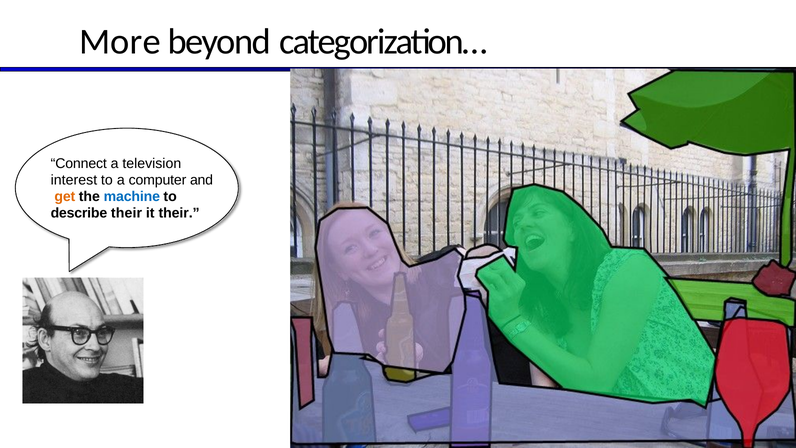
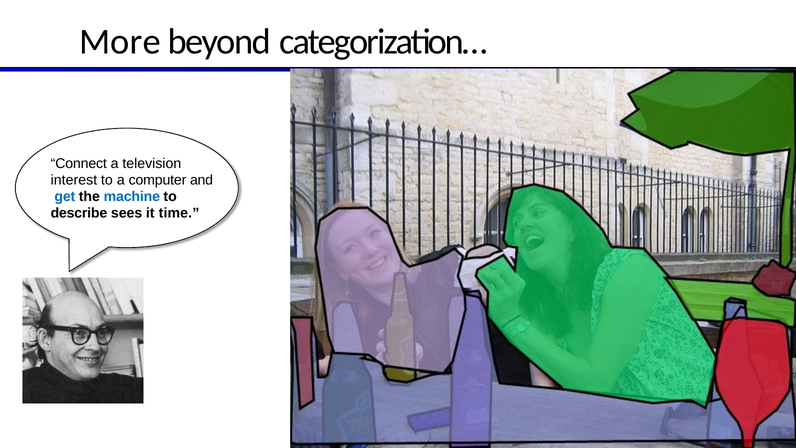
get colour: orange -> blue
describe their: their -> sees
it their: their -> time
